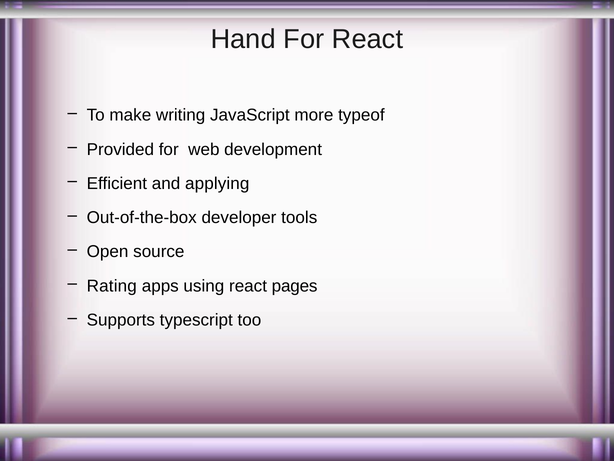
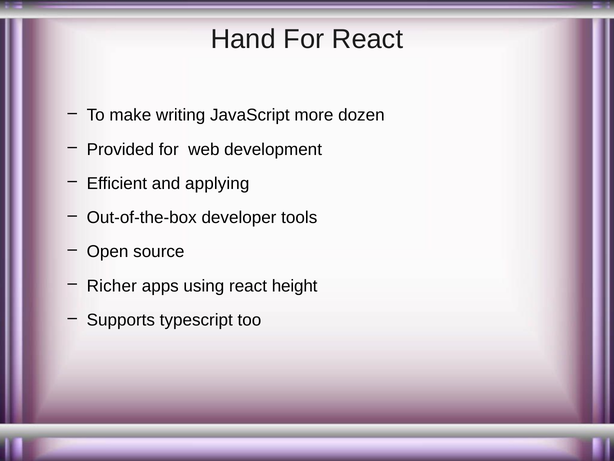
typeof: typeof -> dozen
Rating: Rating -> Richer
pages: pages -> height
